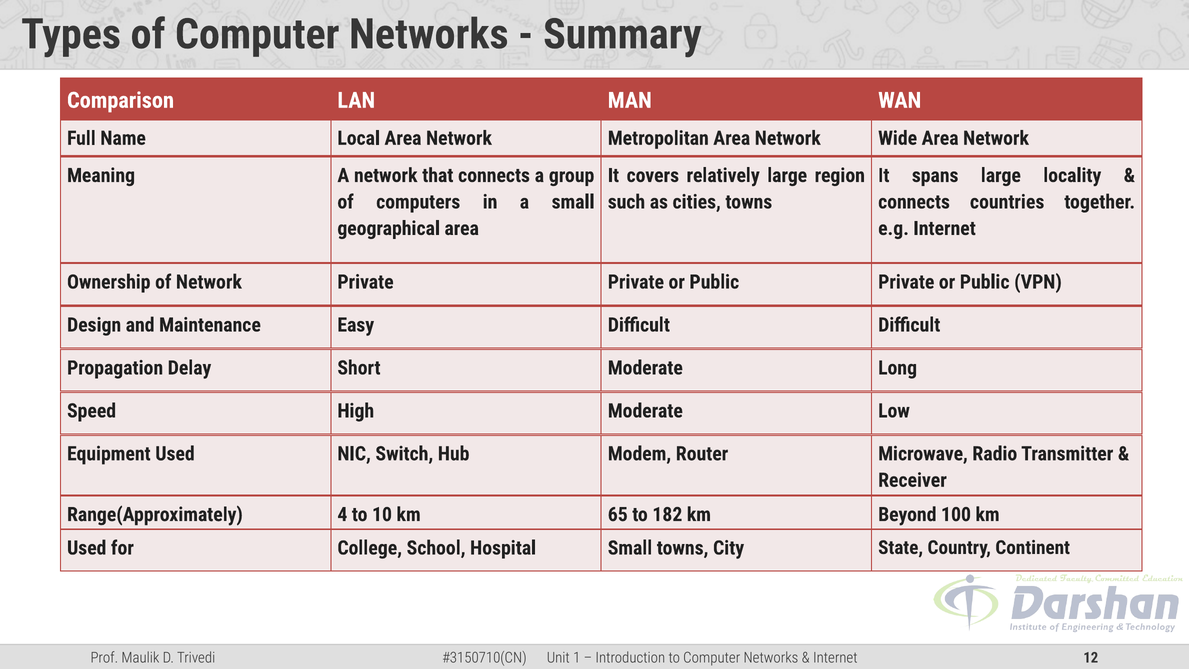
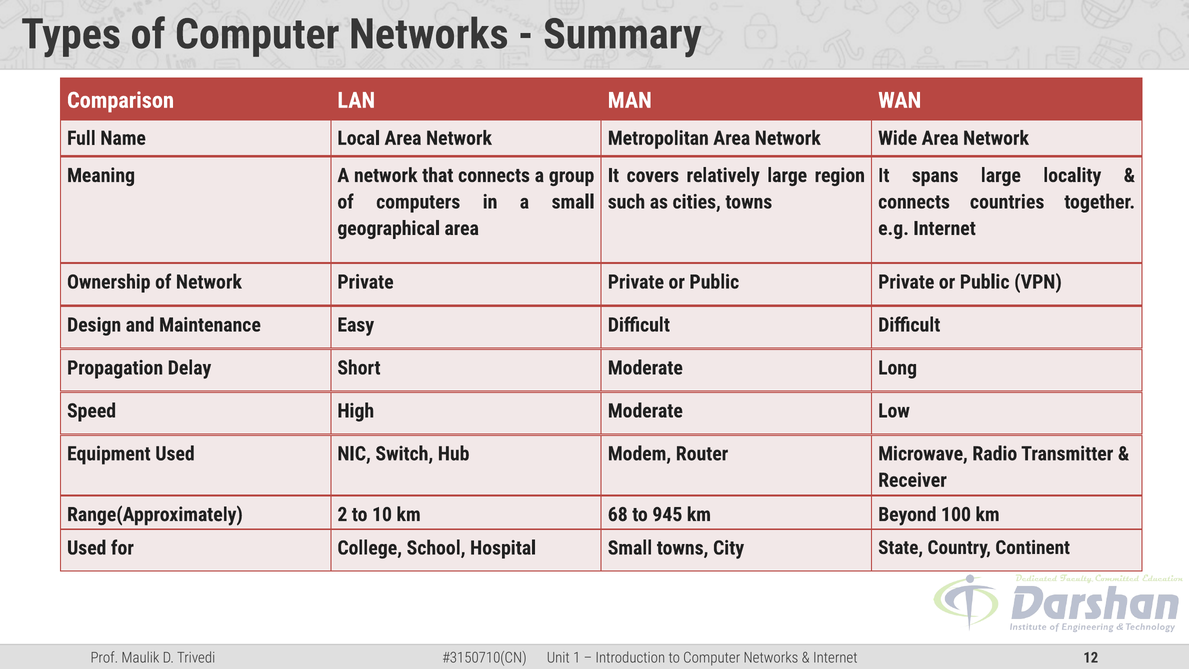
4: 4 -> 2
65: 65 -> 68
182: 182 -> 945
